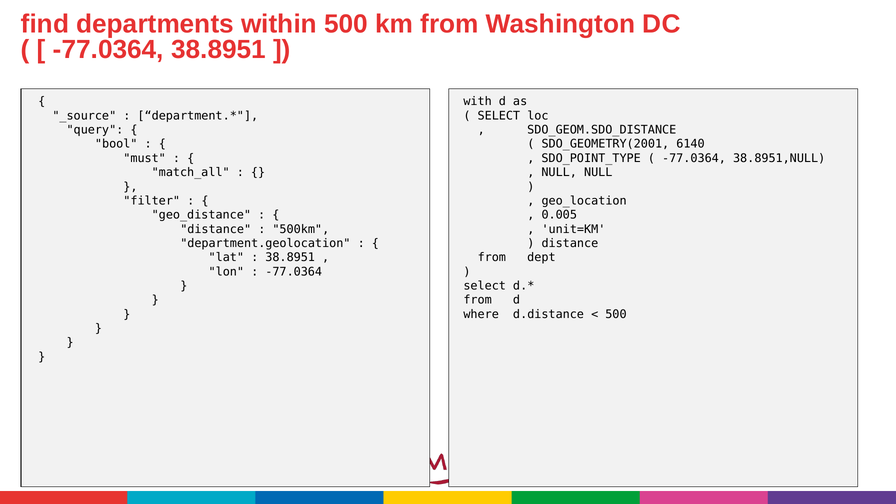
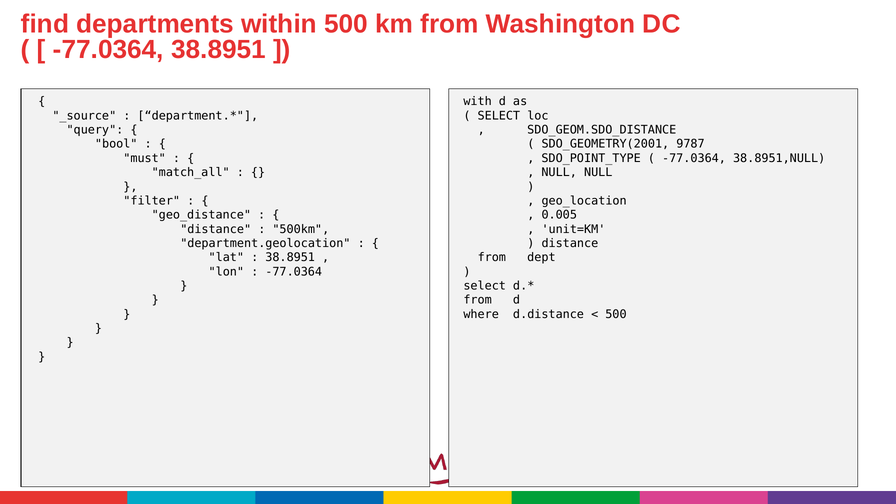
6140: 6140 -> 9787
